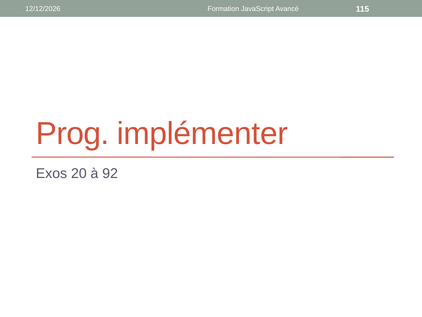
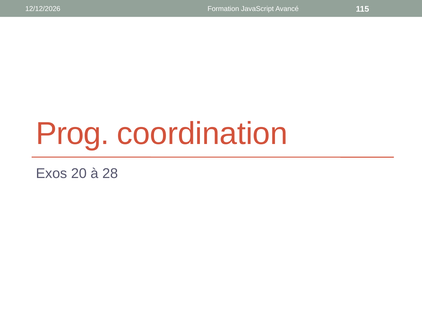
implémenter: implémenter -> coordination
92: 92 -> 28
